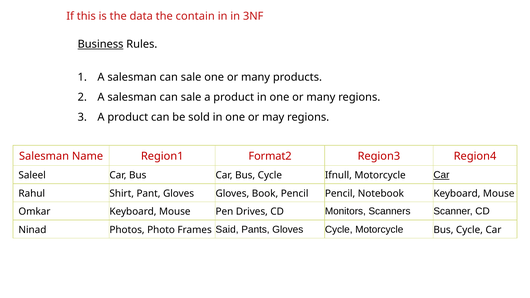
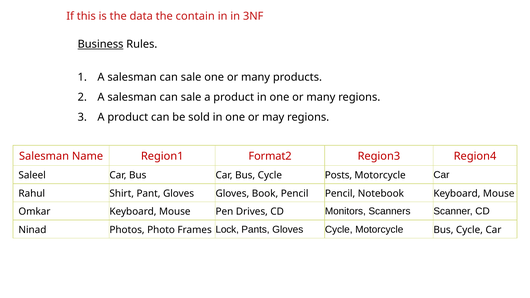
Ifnull: Ifnull -> Posts
Car at (441, 175) underline: present -> none
Said: Said -> Lock
